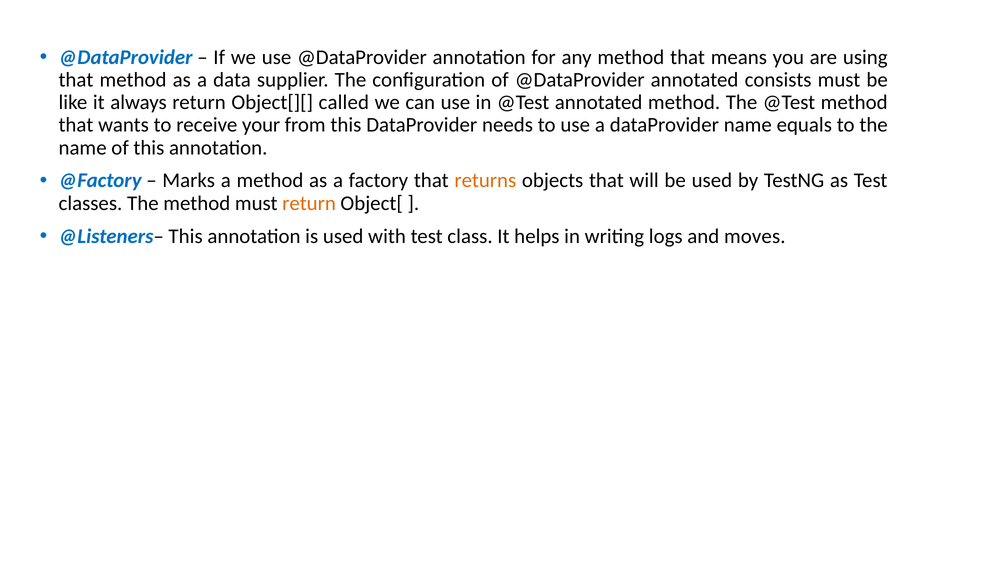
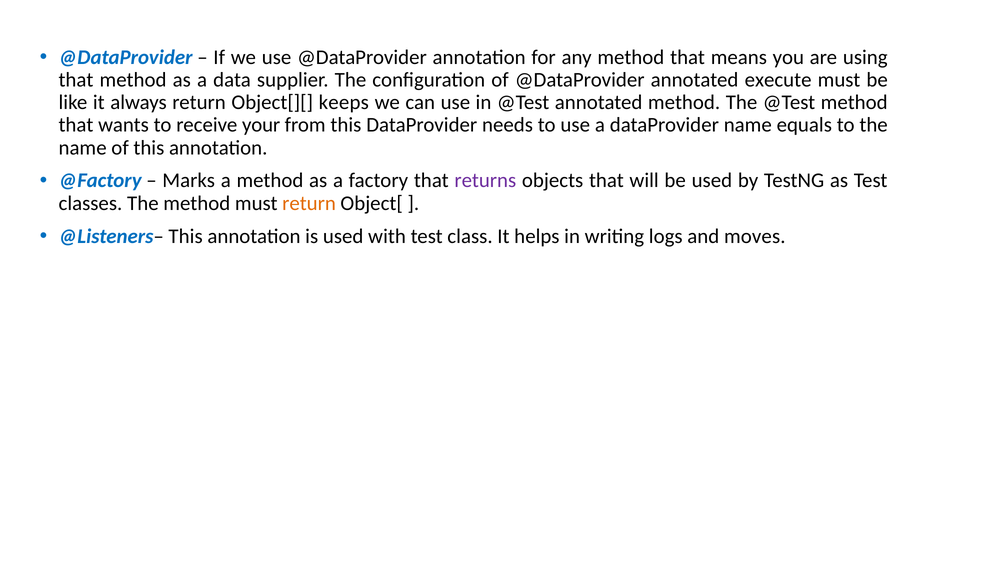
consists: consists -> execute
called: called -> keeps
returns colour: orange -> purple
